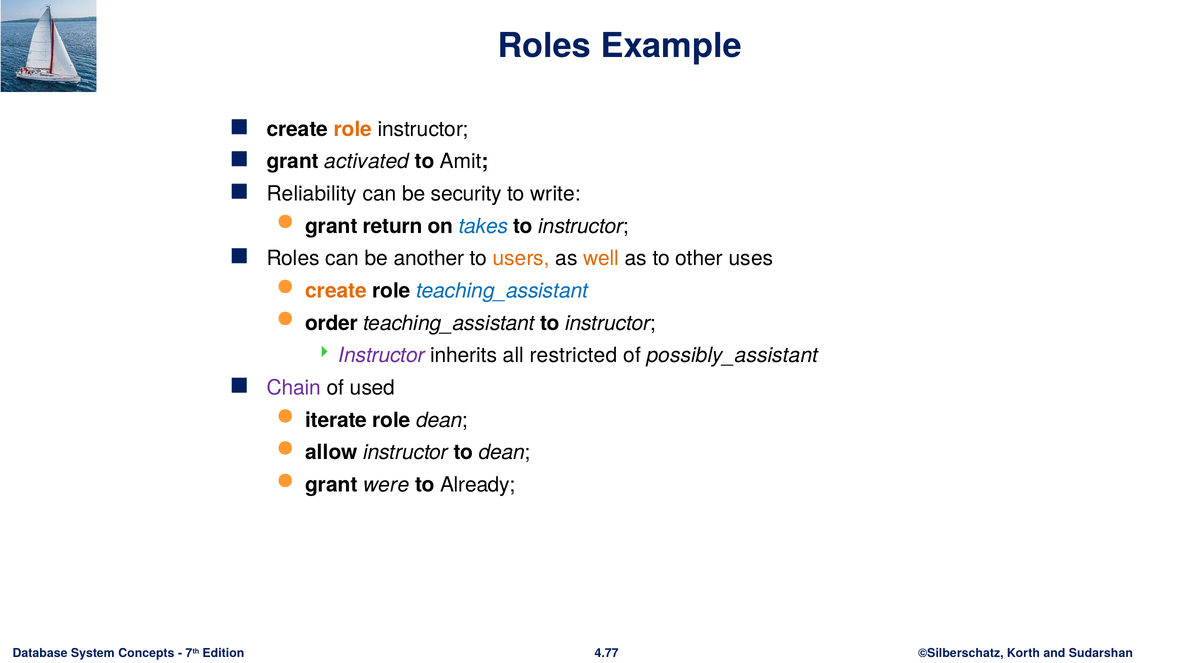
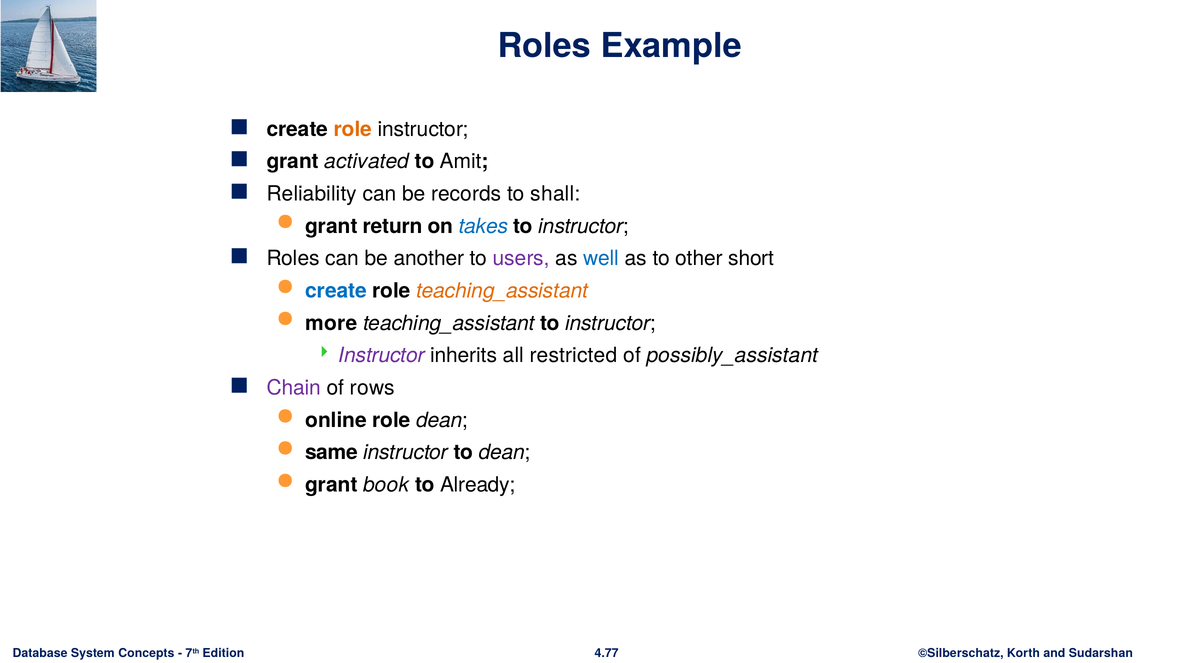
security: security -> records
write: write -> shall
users colour: orange -> purple
well colour: orange -> blue
uses: uses -> short
create at (336, 291) colour: orange -> blue
teaching_assistant at (502, 291) colour: blue -> orange
order: order -> more
used: used -> rows
iterate: iterate -> online
allow: allow -> same
were: were -> book
